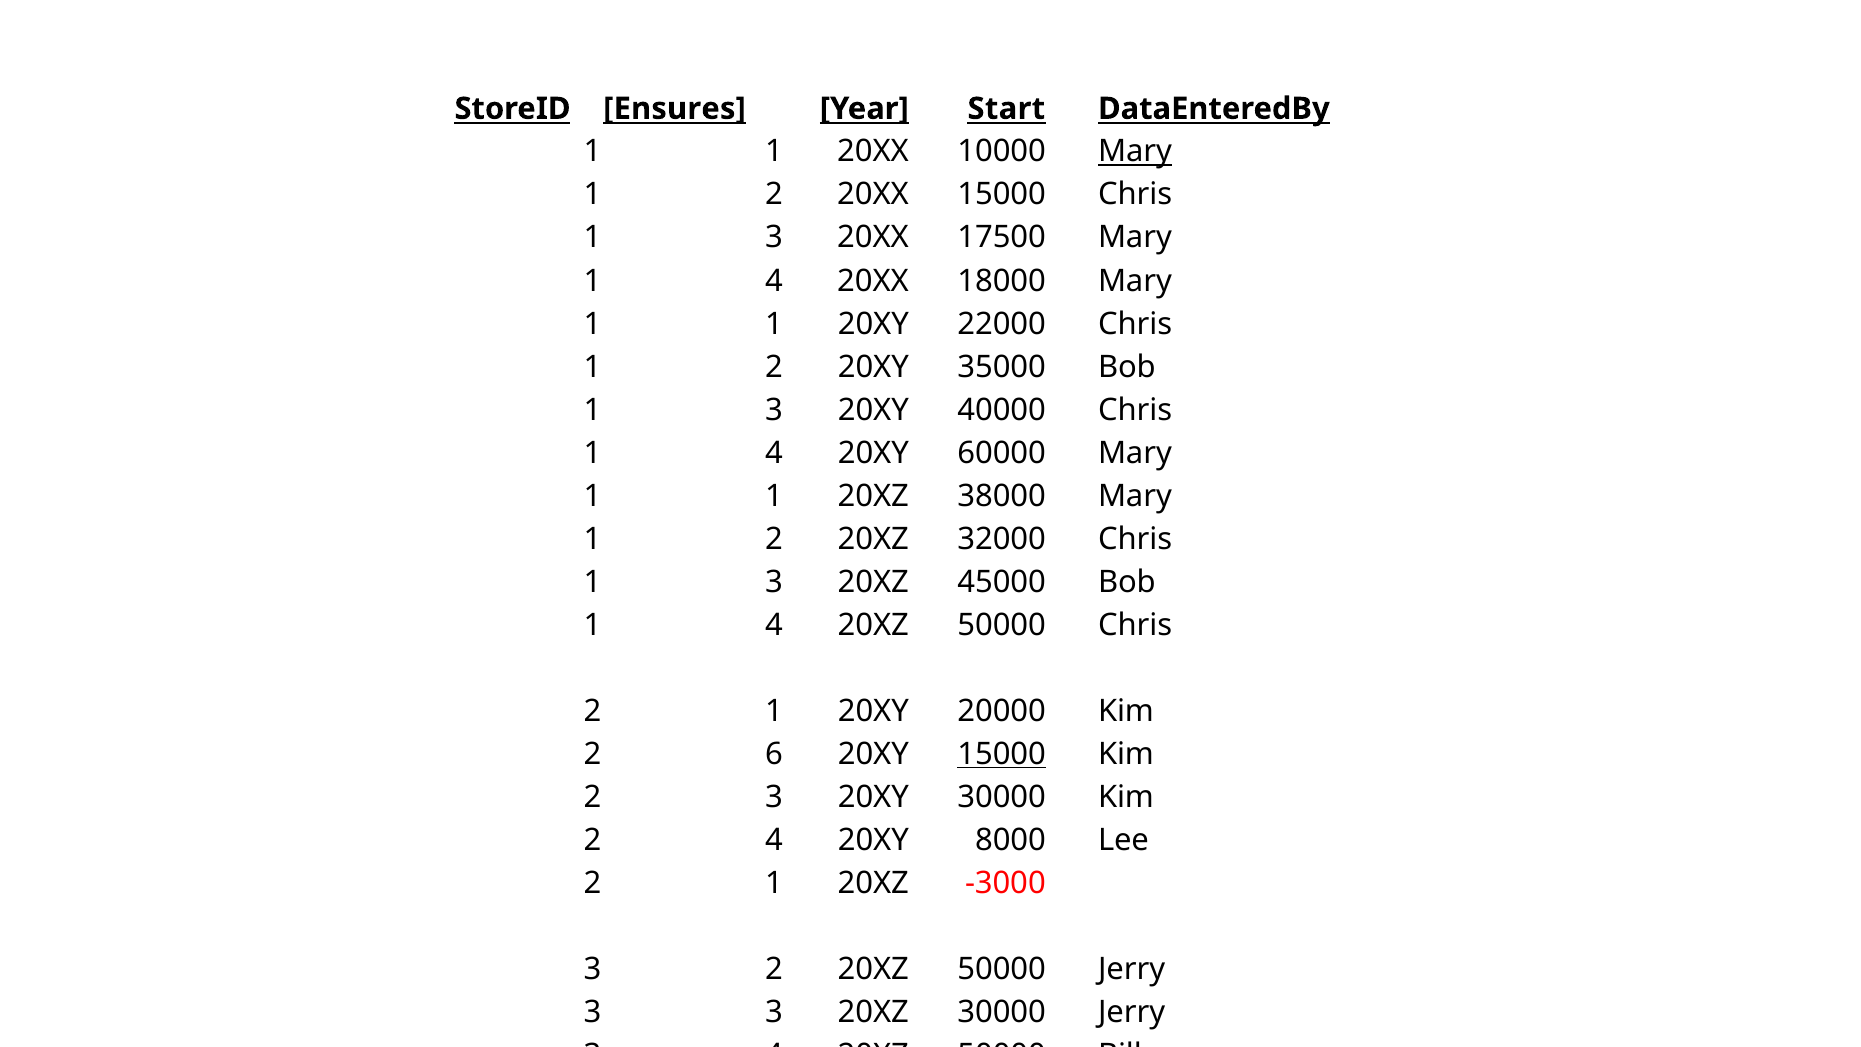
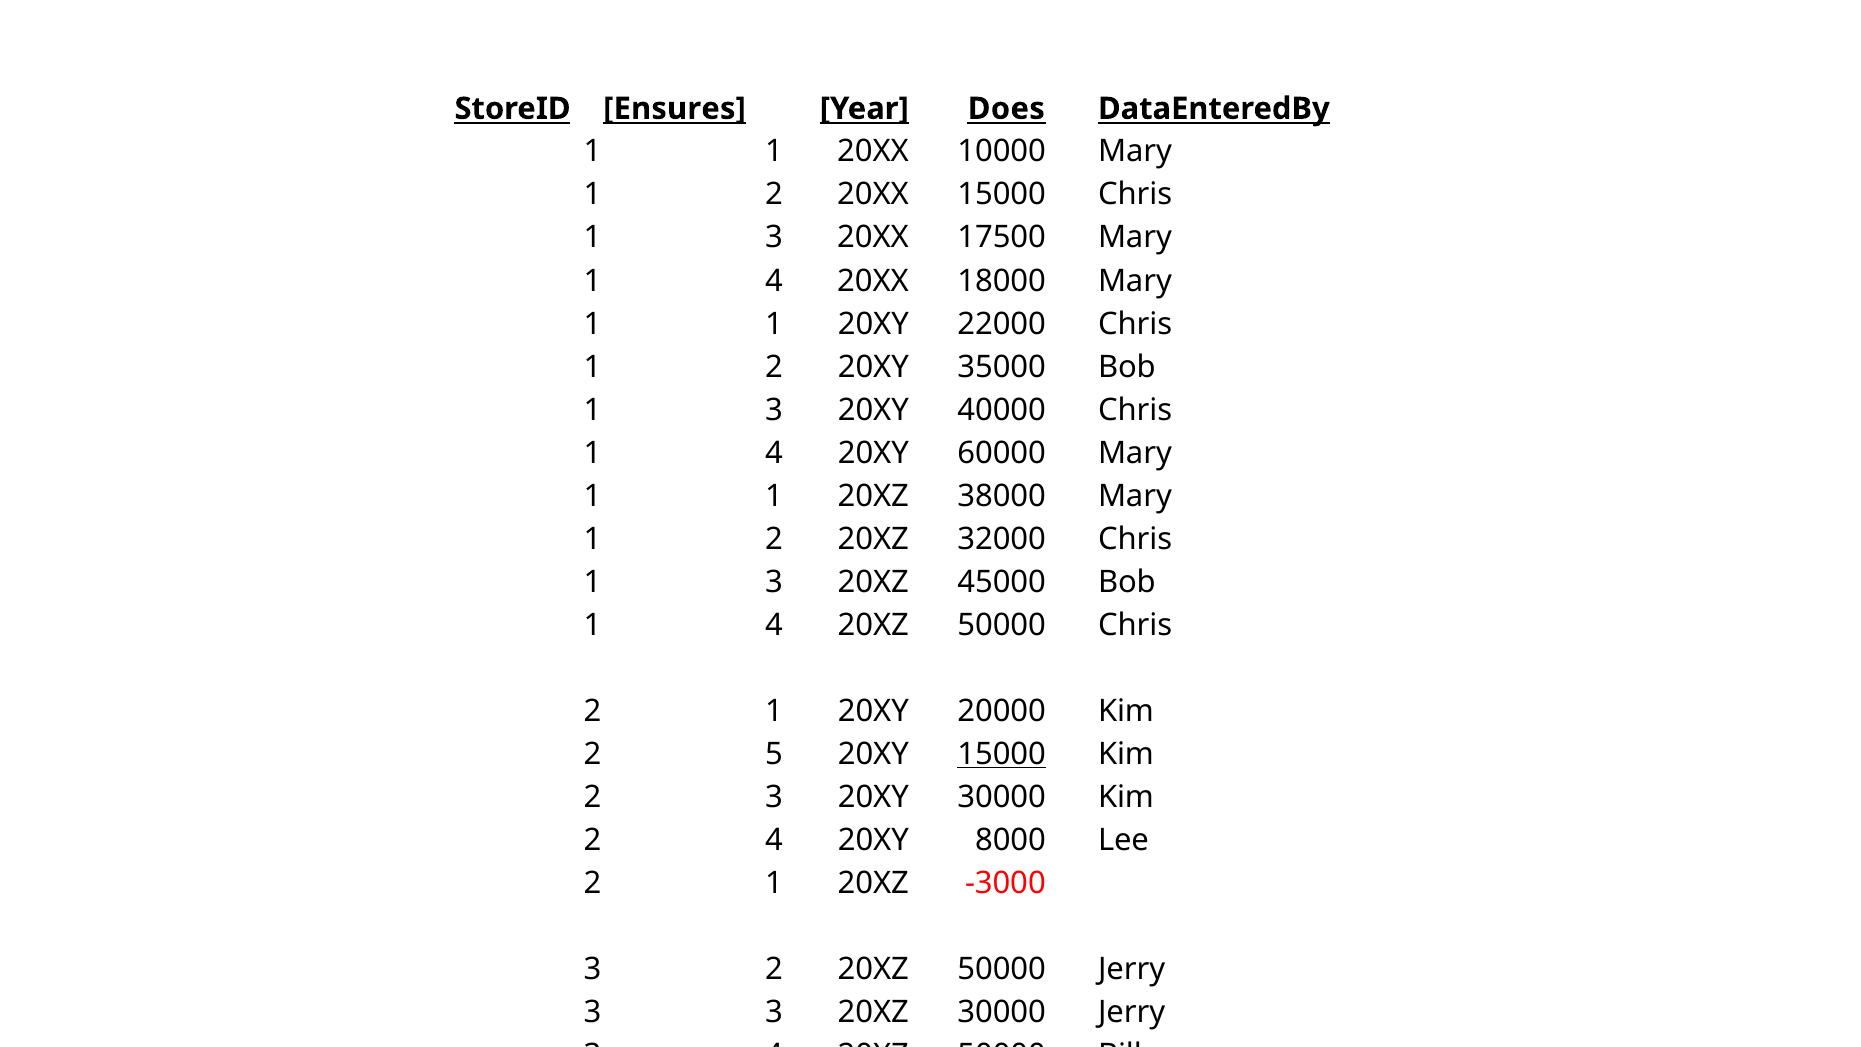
Start: Start -> Does
Mary at (1135, 152) underline: present -> none
6: 6 -> 5
